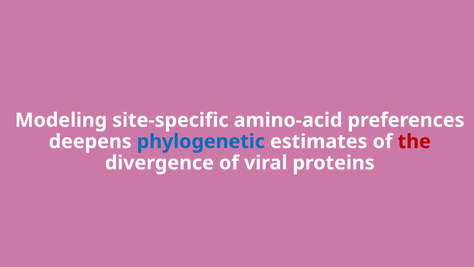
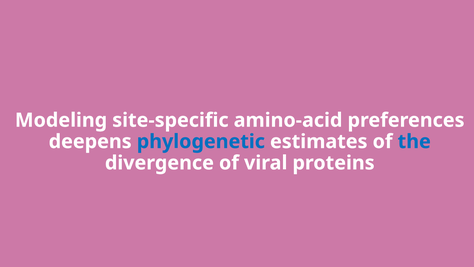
the colour: red -> blue
